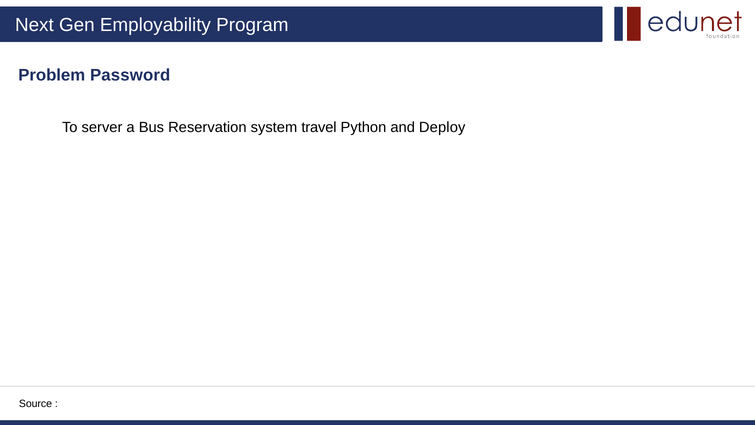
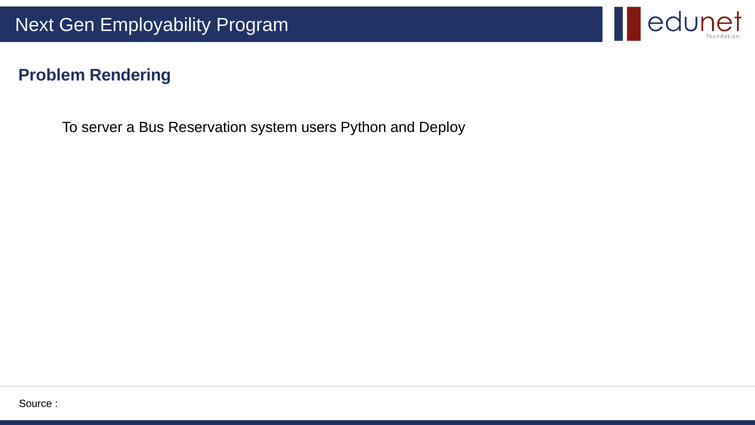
Password: Password -> Rendering
travel: travel -> users
